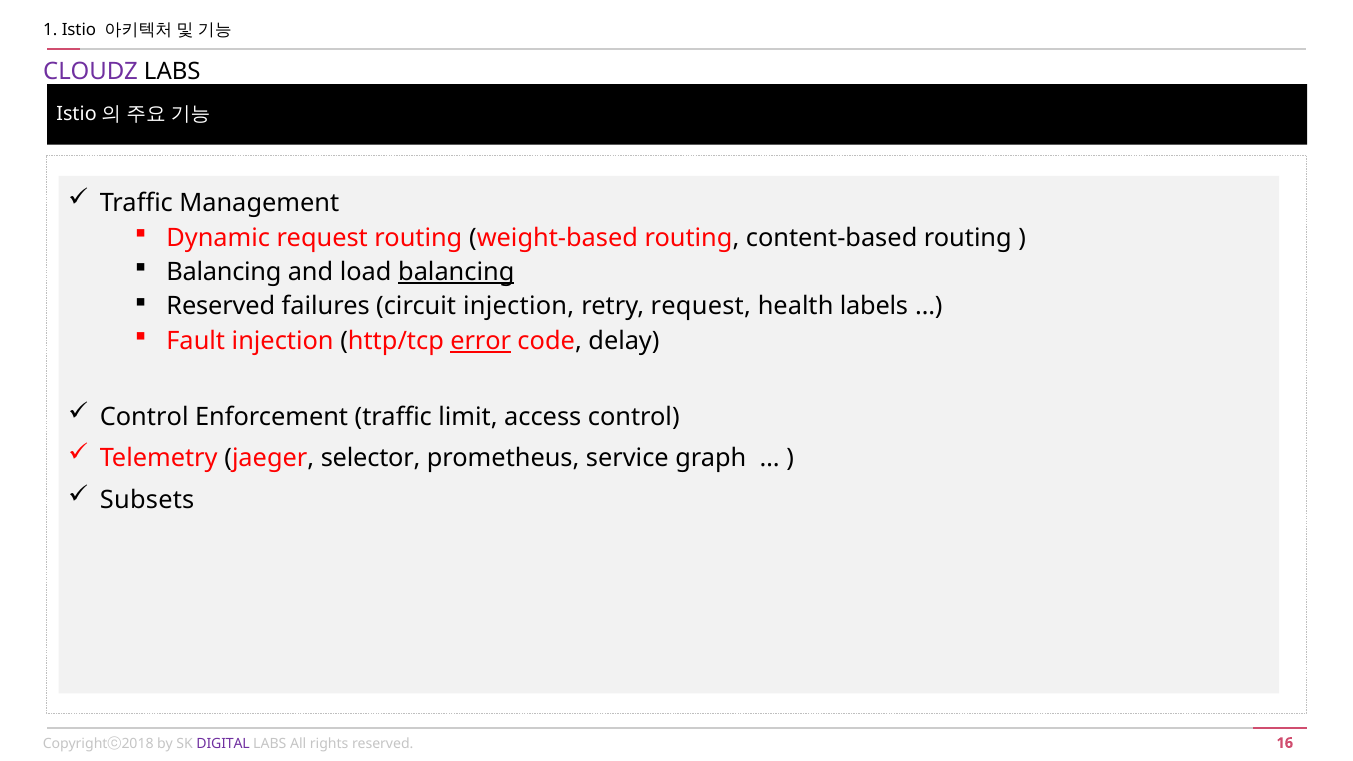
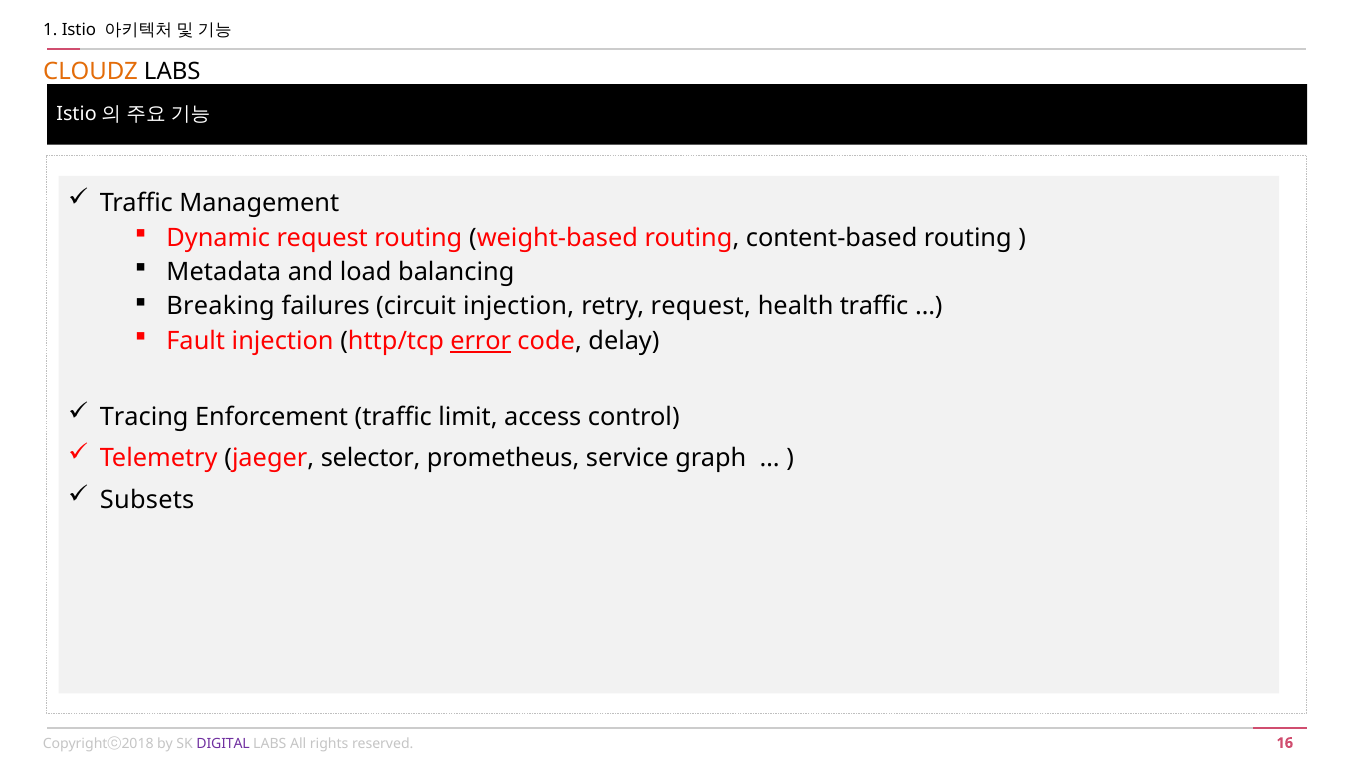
CLOUDZ colour: purple -> orange
Balancing at (224, 272): Balancing -> Metadata
balancing at (456, 272) underline: present -> none
Reserved at (221, 307): Reserved -> Breaking
health labels: labels -> traffic
Control at (144, 417): Control -> Tracing
